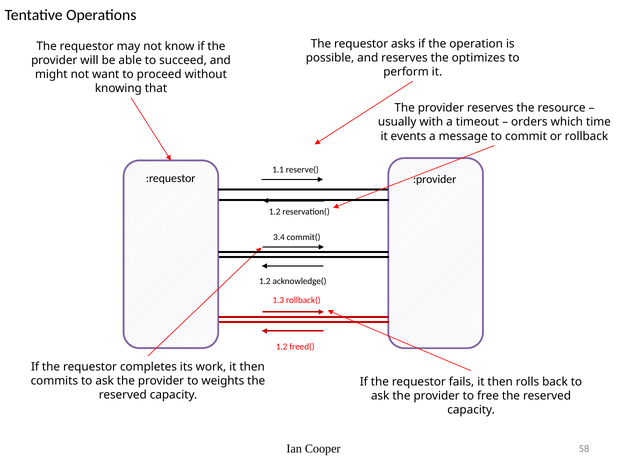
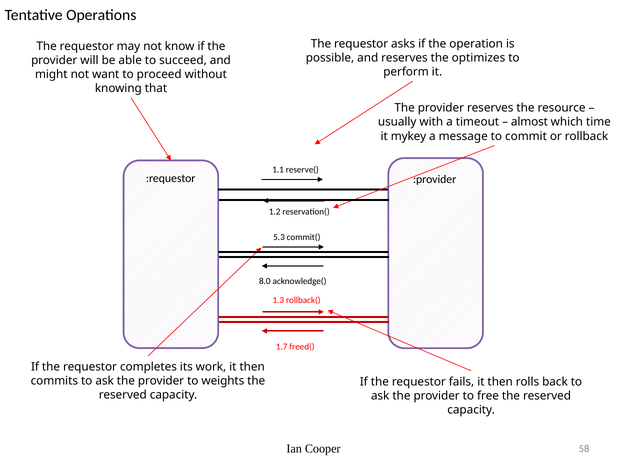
orders: orders -> almost
events: events -> mykey
3.4: 3.4 -> 5.3
1.2 at (265, 281): 1.2 -> 8.0
1.2 at (282, 347): 1.2 -> 1.7
